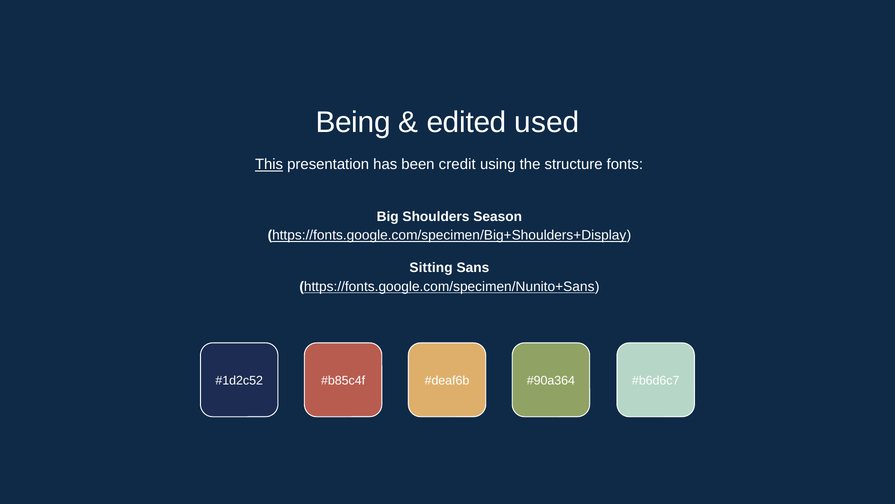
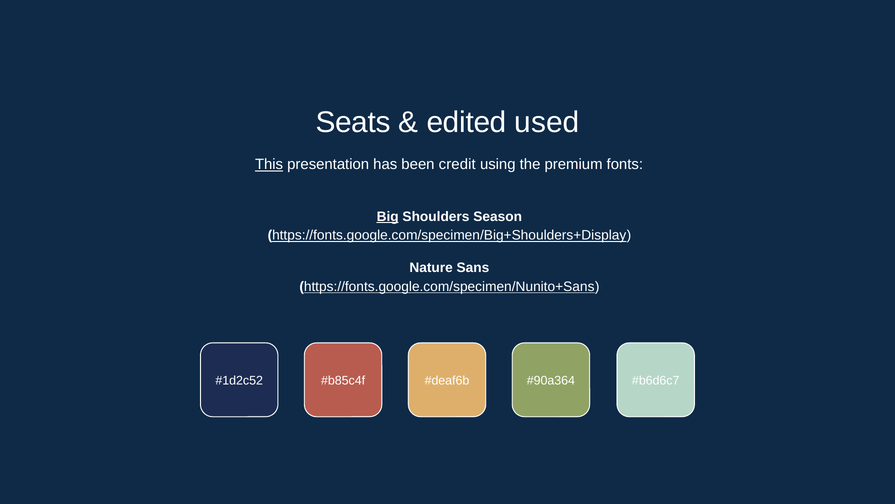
Being: Being -> Seats
structure: structure -> premium
Big underline: none -> present
Sitting: Sitting -> Nature
